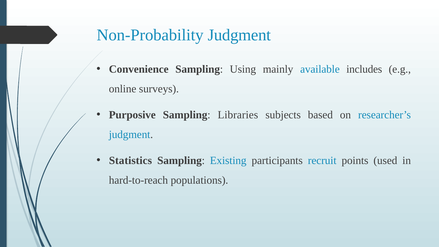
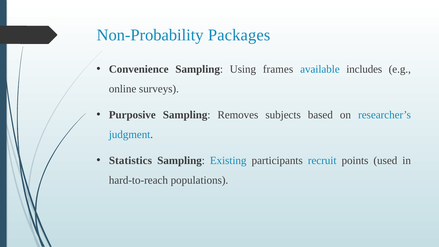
Non-Probability Judgment: Judgment -> Packages
mainly: mainly -> frames
Libraries: Libraries -> Removes
